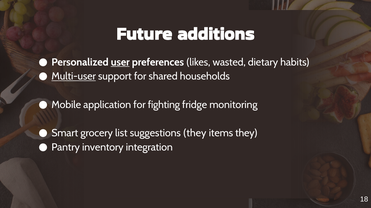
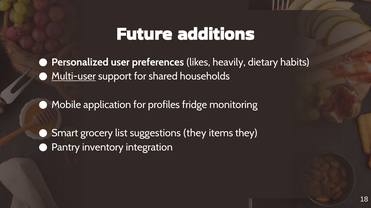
user underline: present -> none
wasted: wasted -> heavily
fighting: fighting -> profiles
